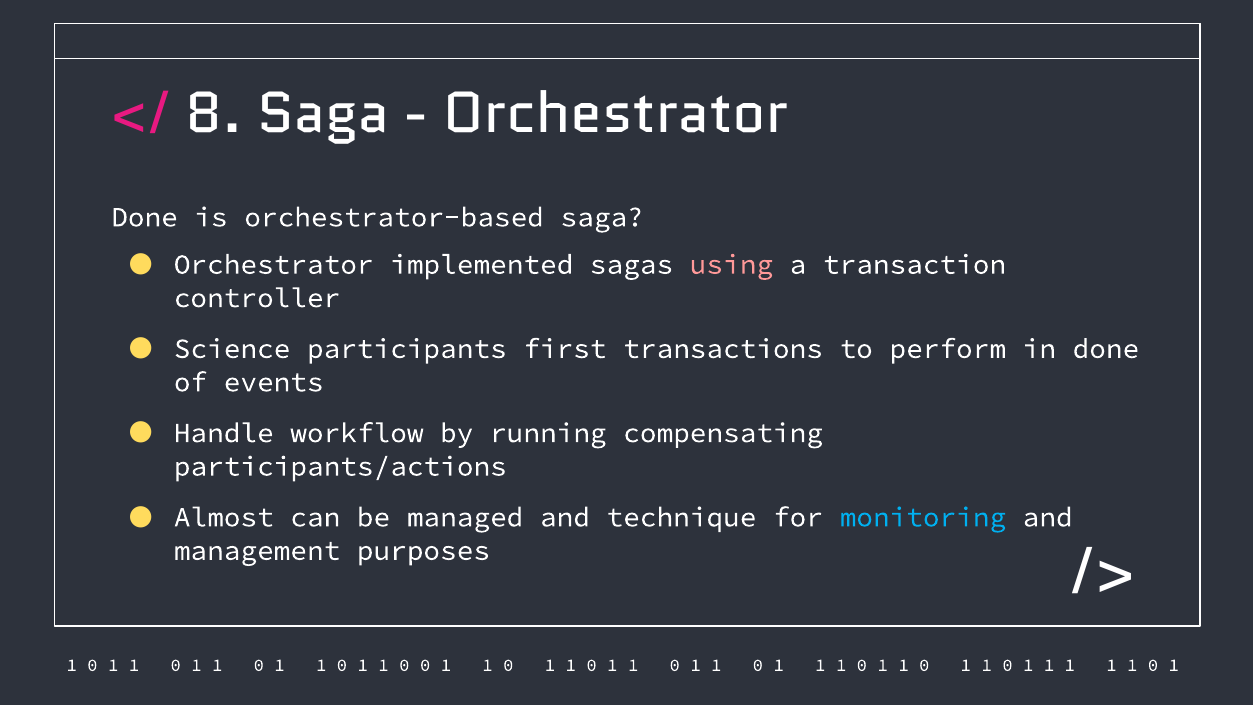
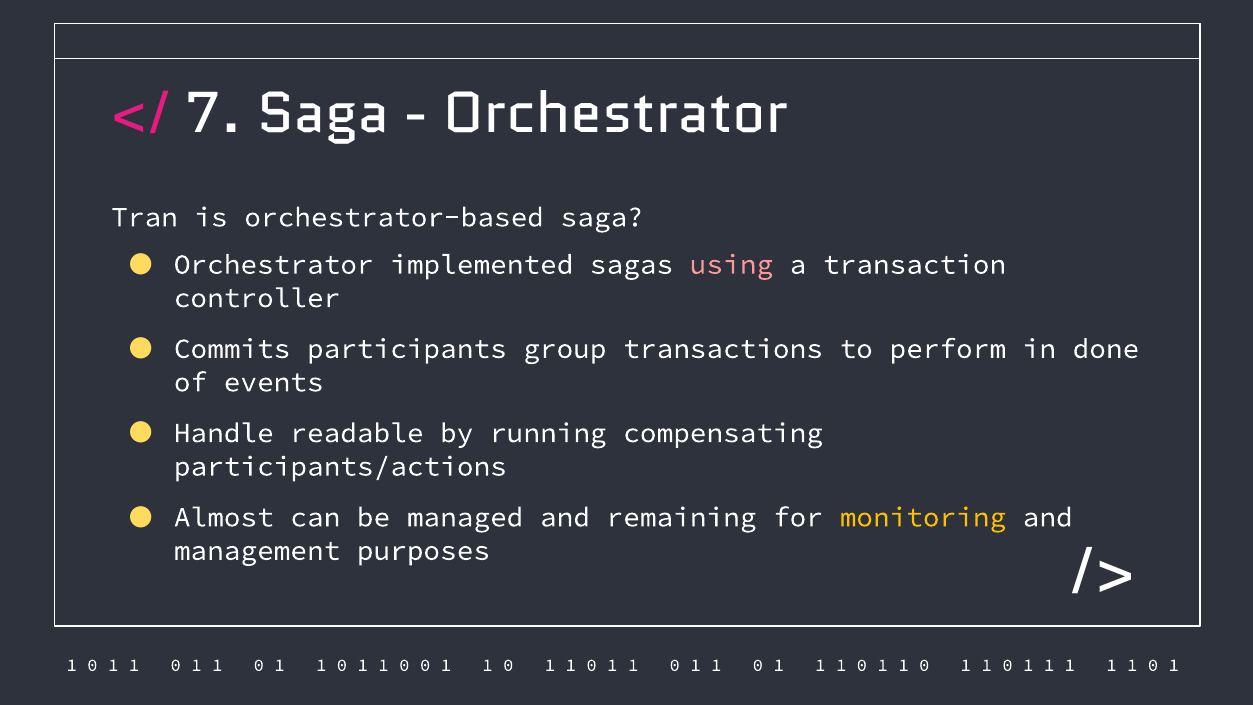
8: 8 -> 7
Done at (144, 217): Done -> Tran
Science: Science -> Commits
first: first -> group
workflow: workflow -> readable
technique: technique -> remaining
monitoring colour: light blue -> yellow
